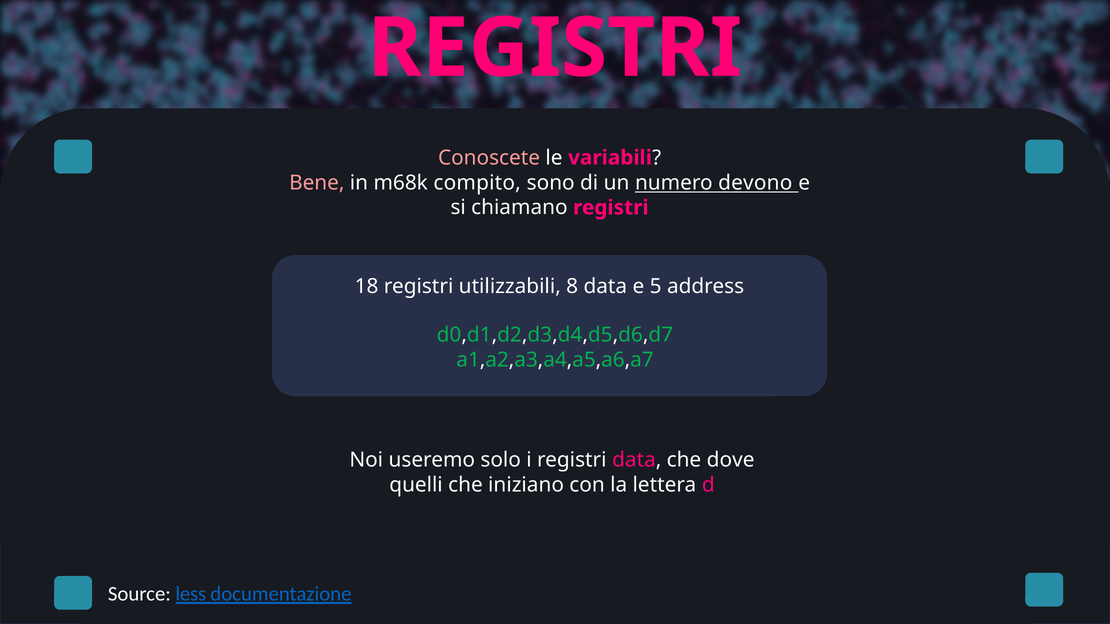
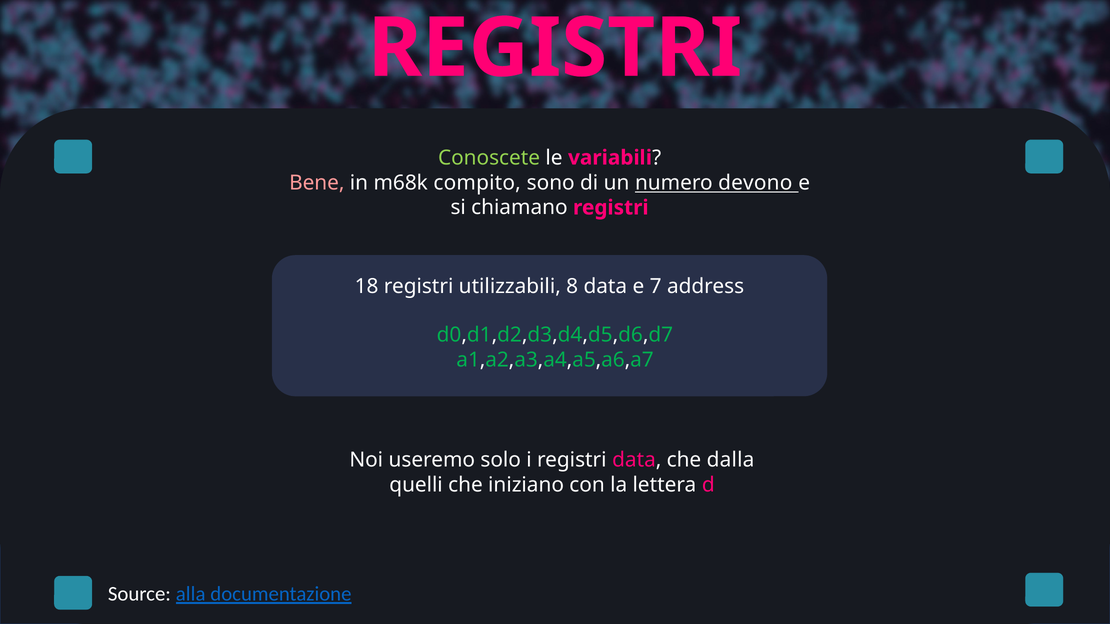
Conoscete colour: pink -> light green
5: 5 -> 7
dove: dove -> dalla
less: less -> alla
